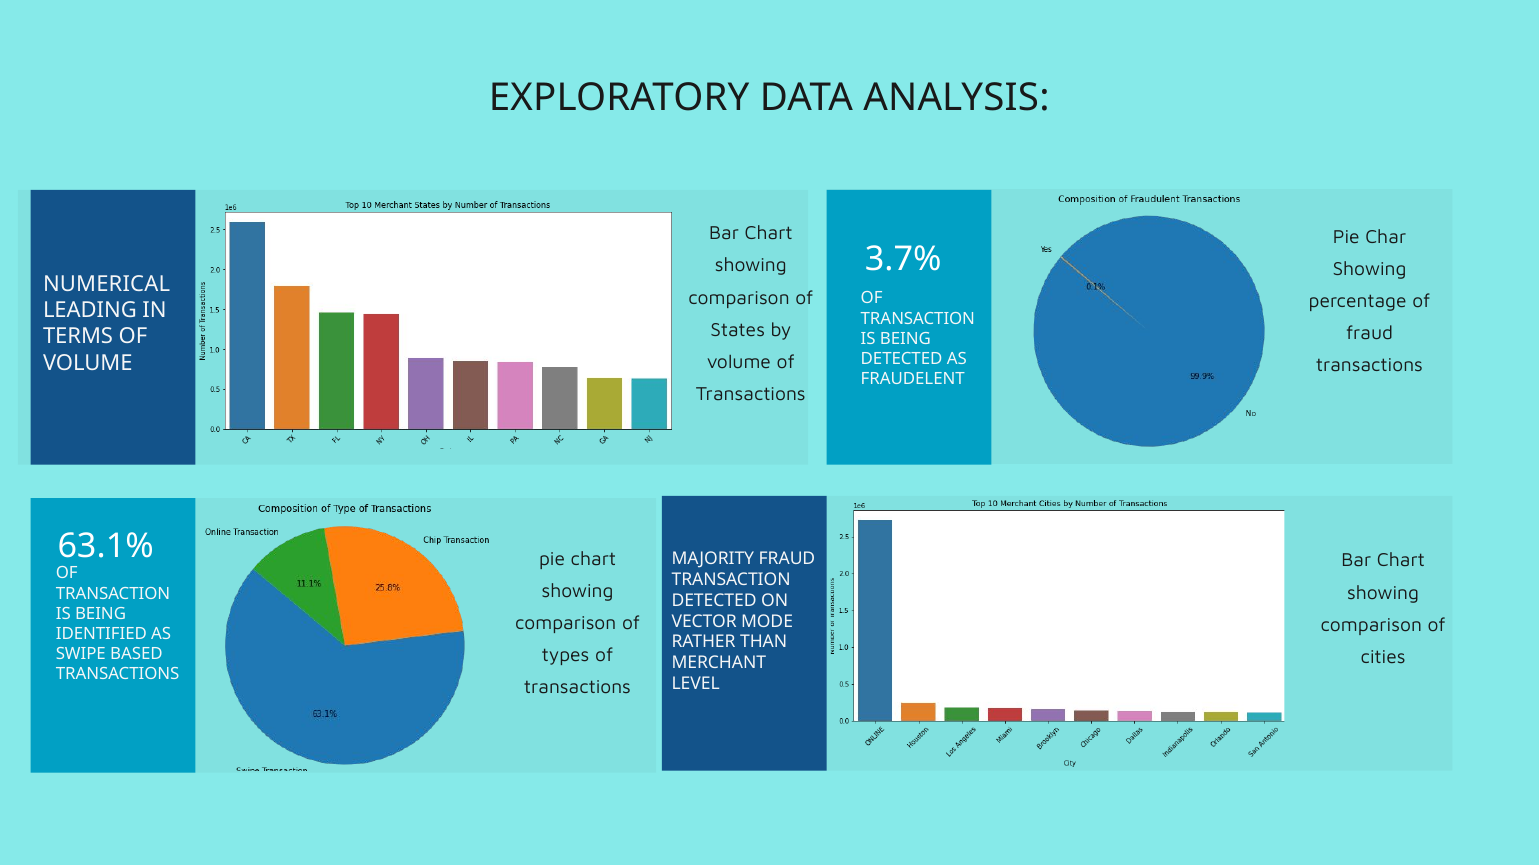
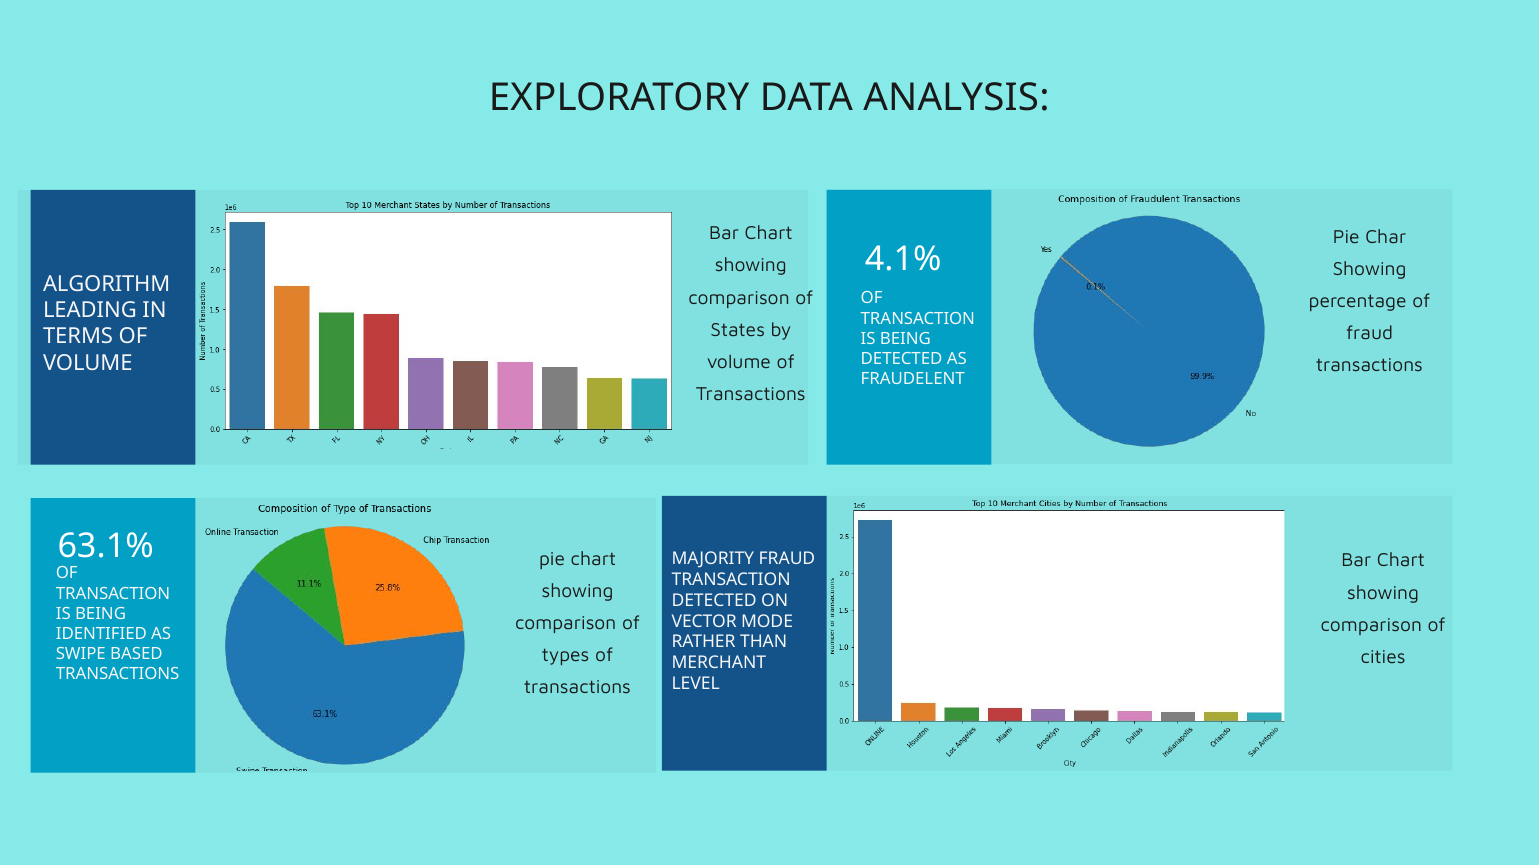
3.7%: 3.7% -> 4.1%
NUMERICAL: NUMERICAL -> ALGORITHM
